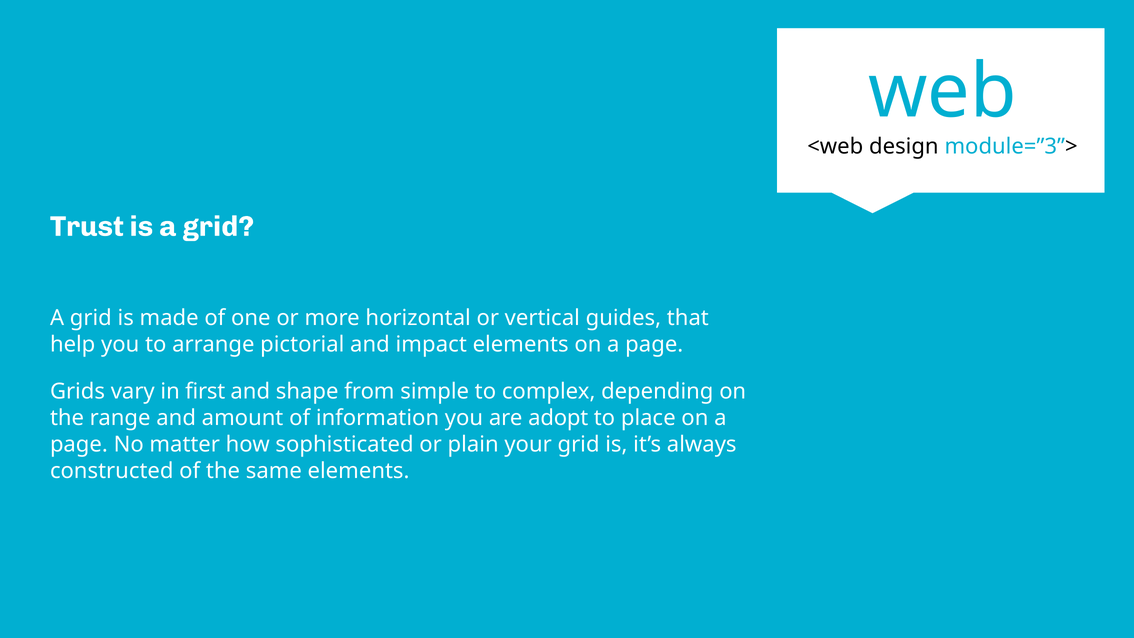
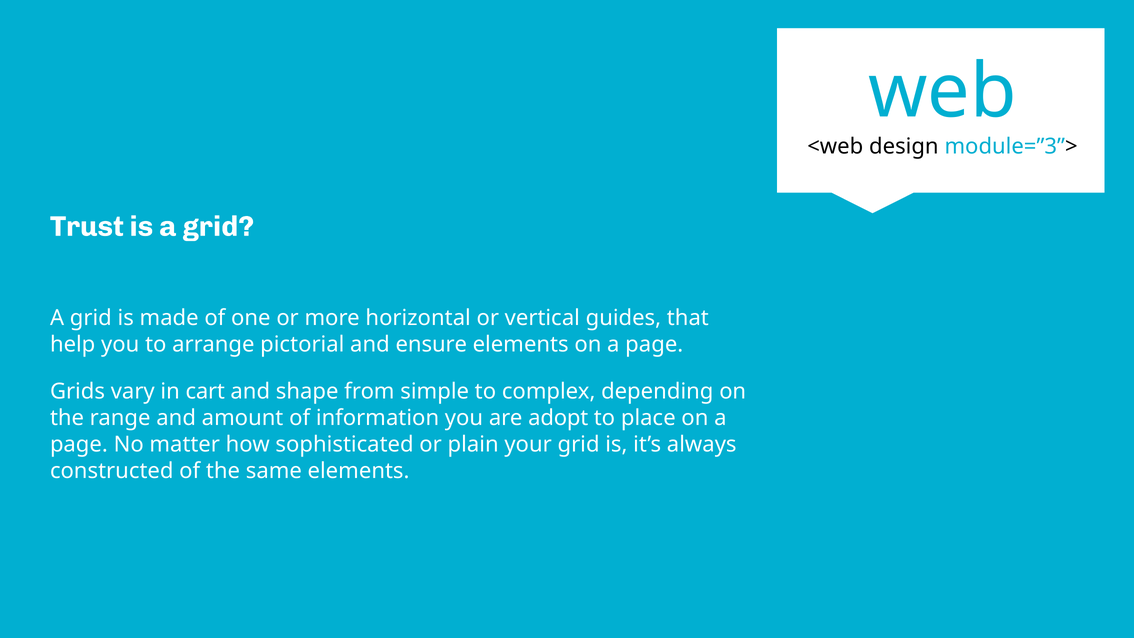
impact: impact -> ensure
first: first -> cart
